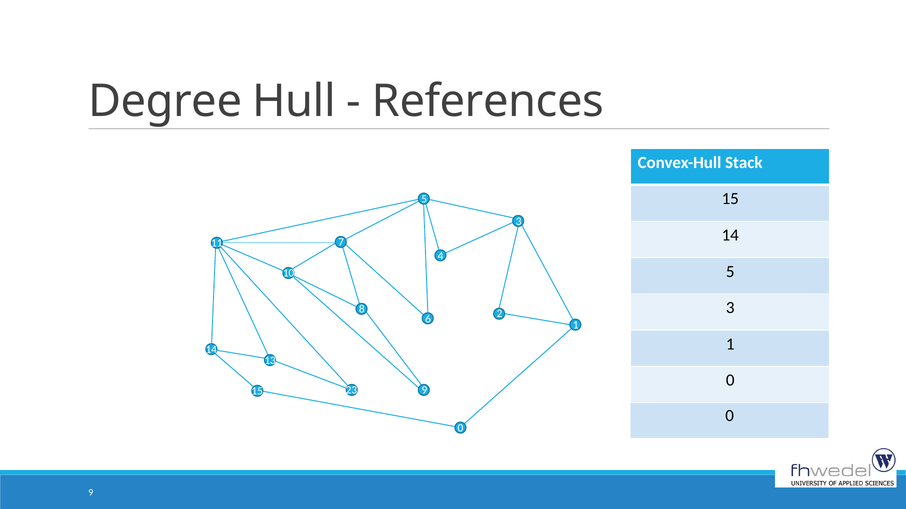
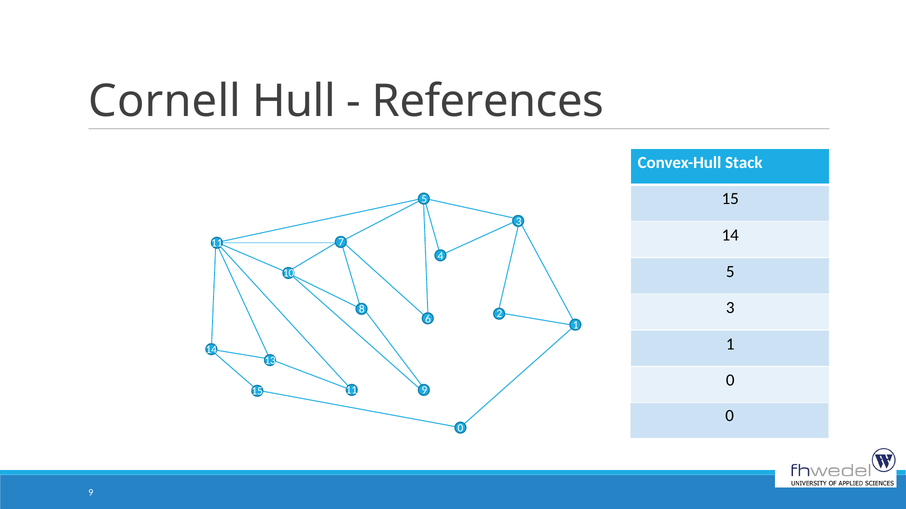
Degree: Degree -> Cornell
15 23: 23 -> 11
